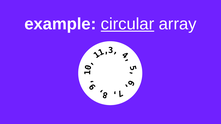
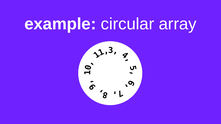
circular underline: present -> none
